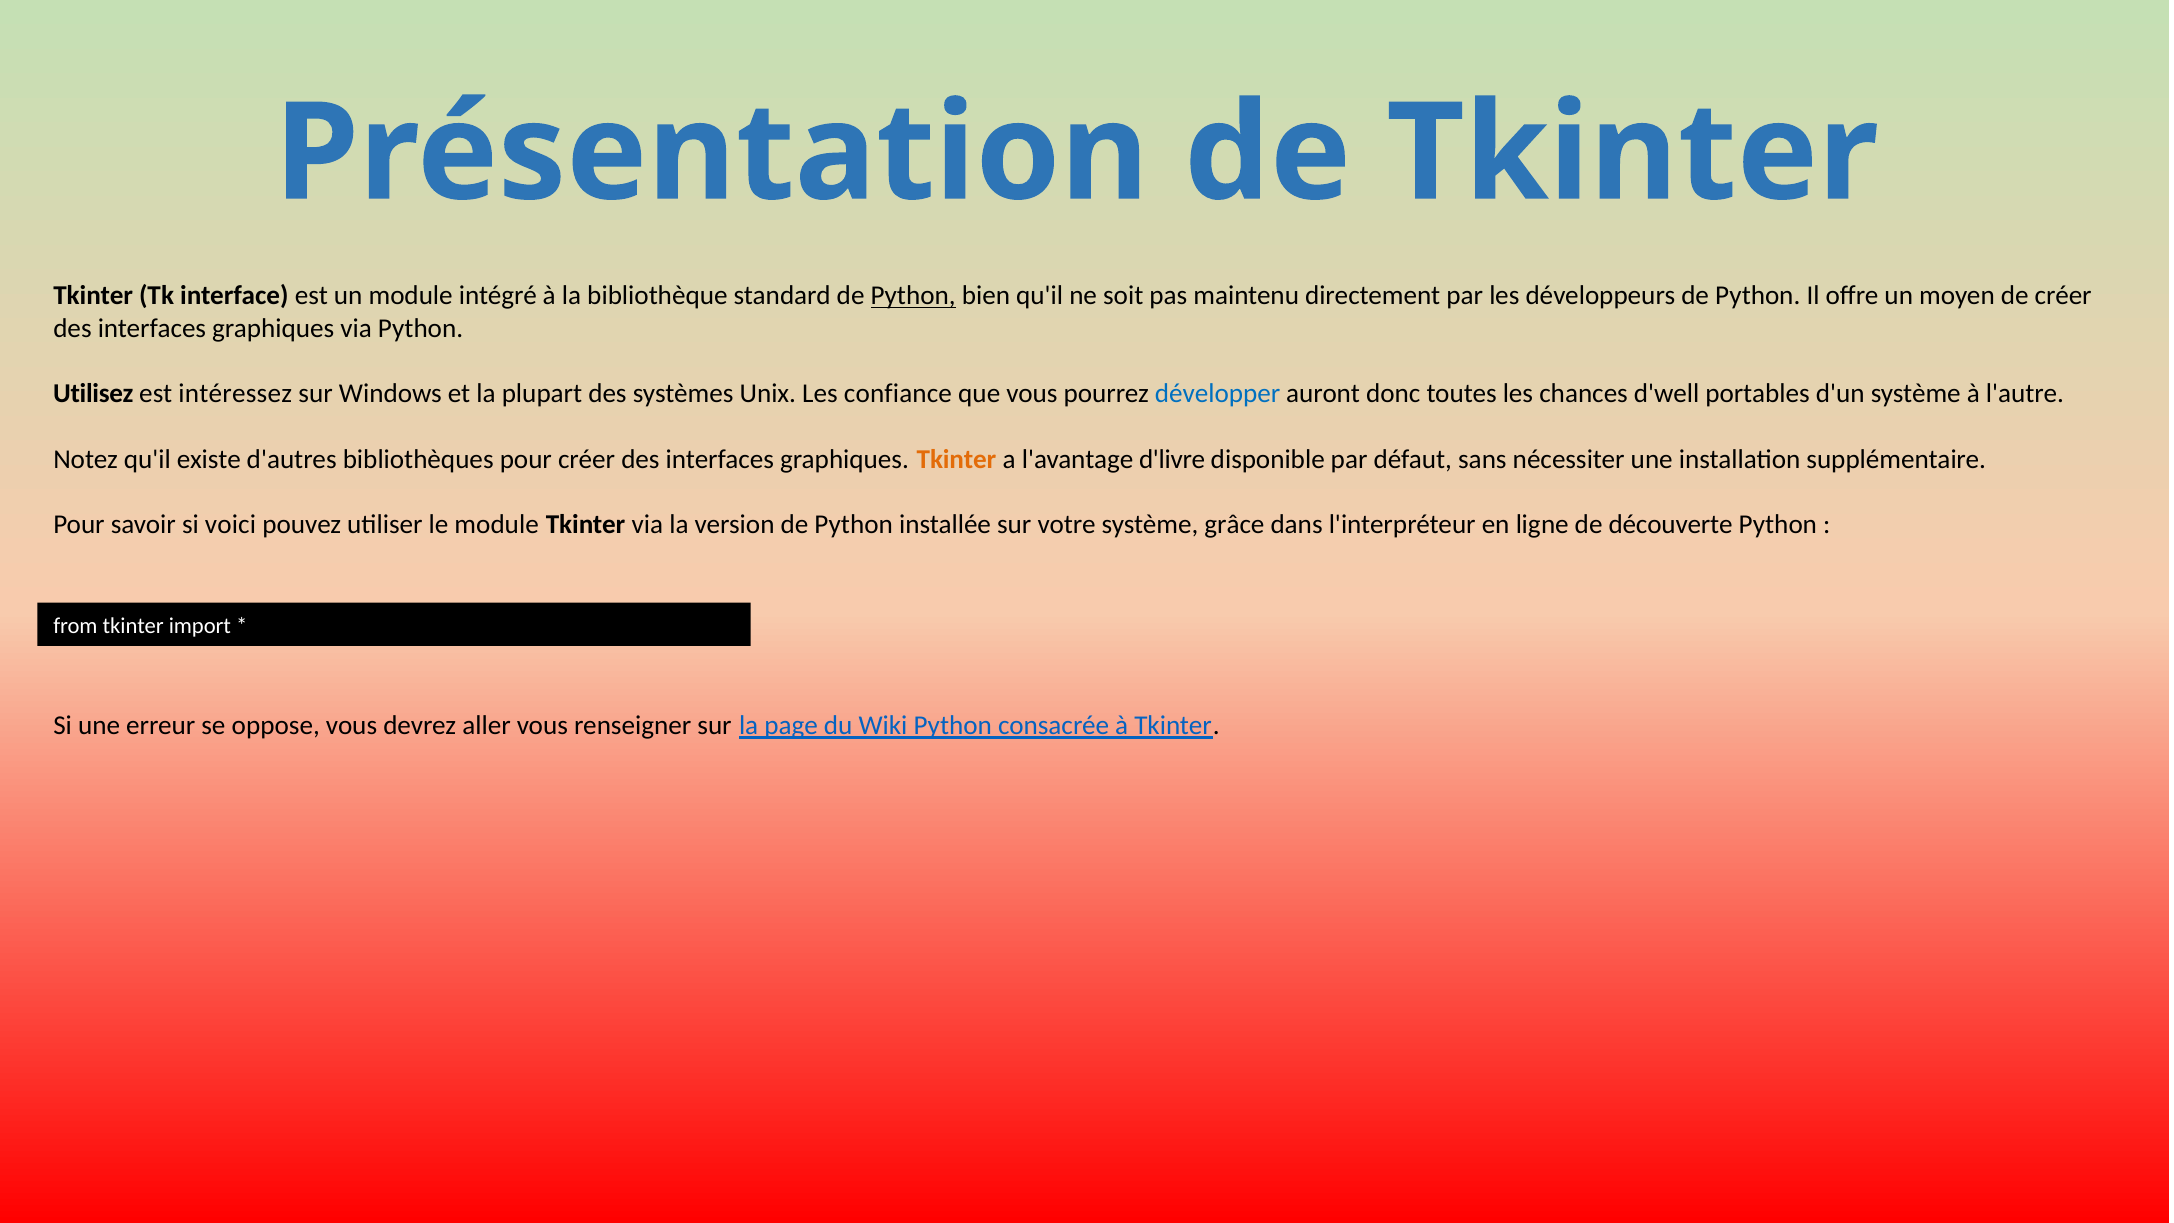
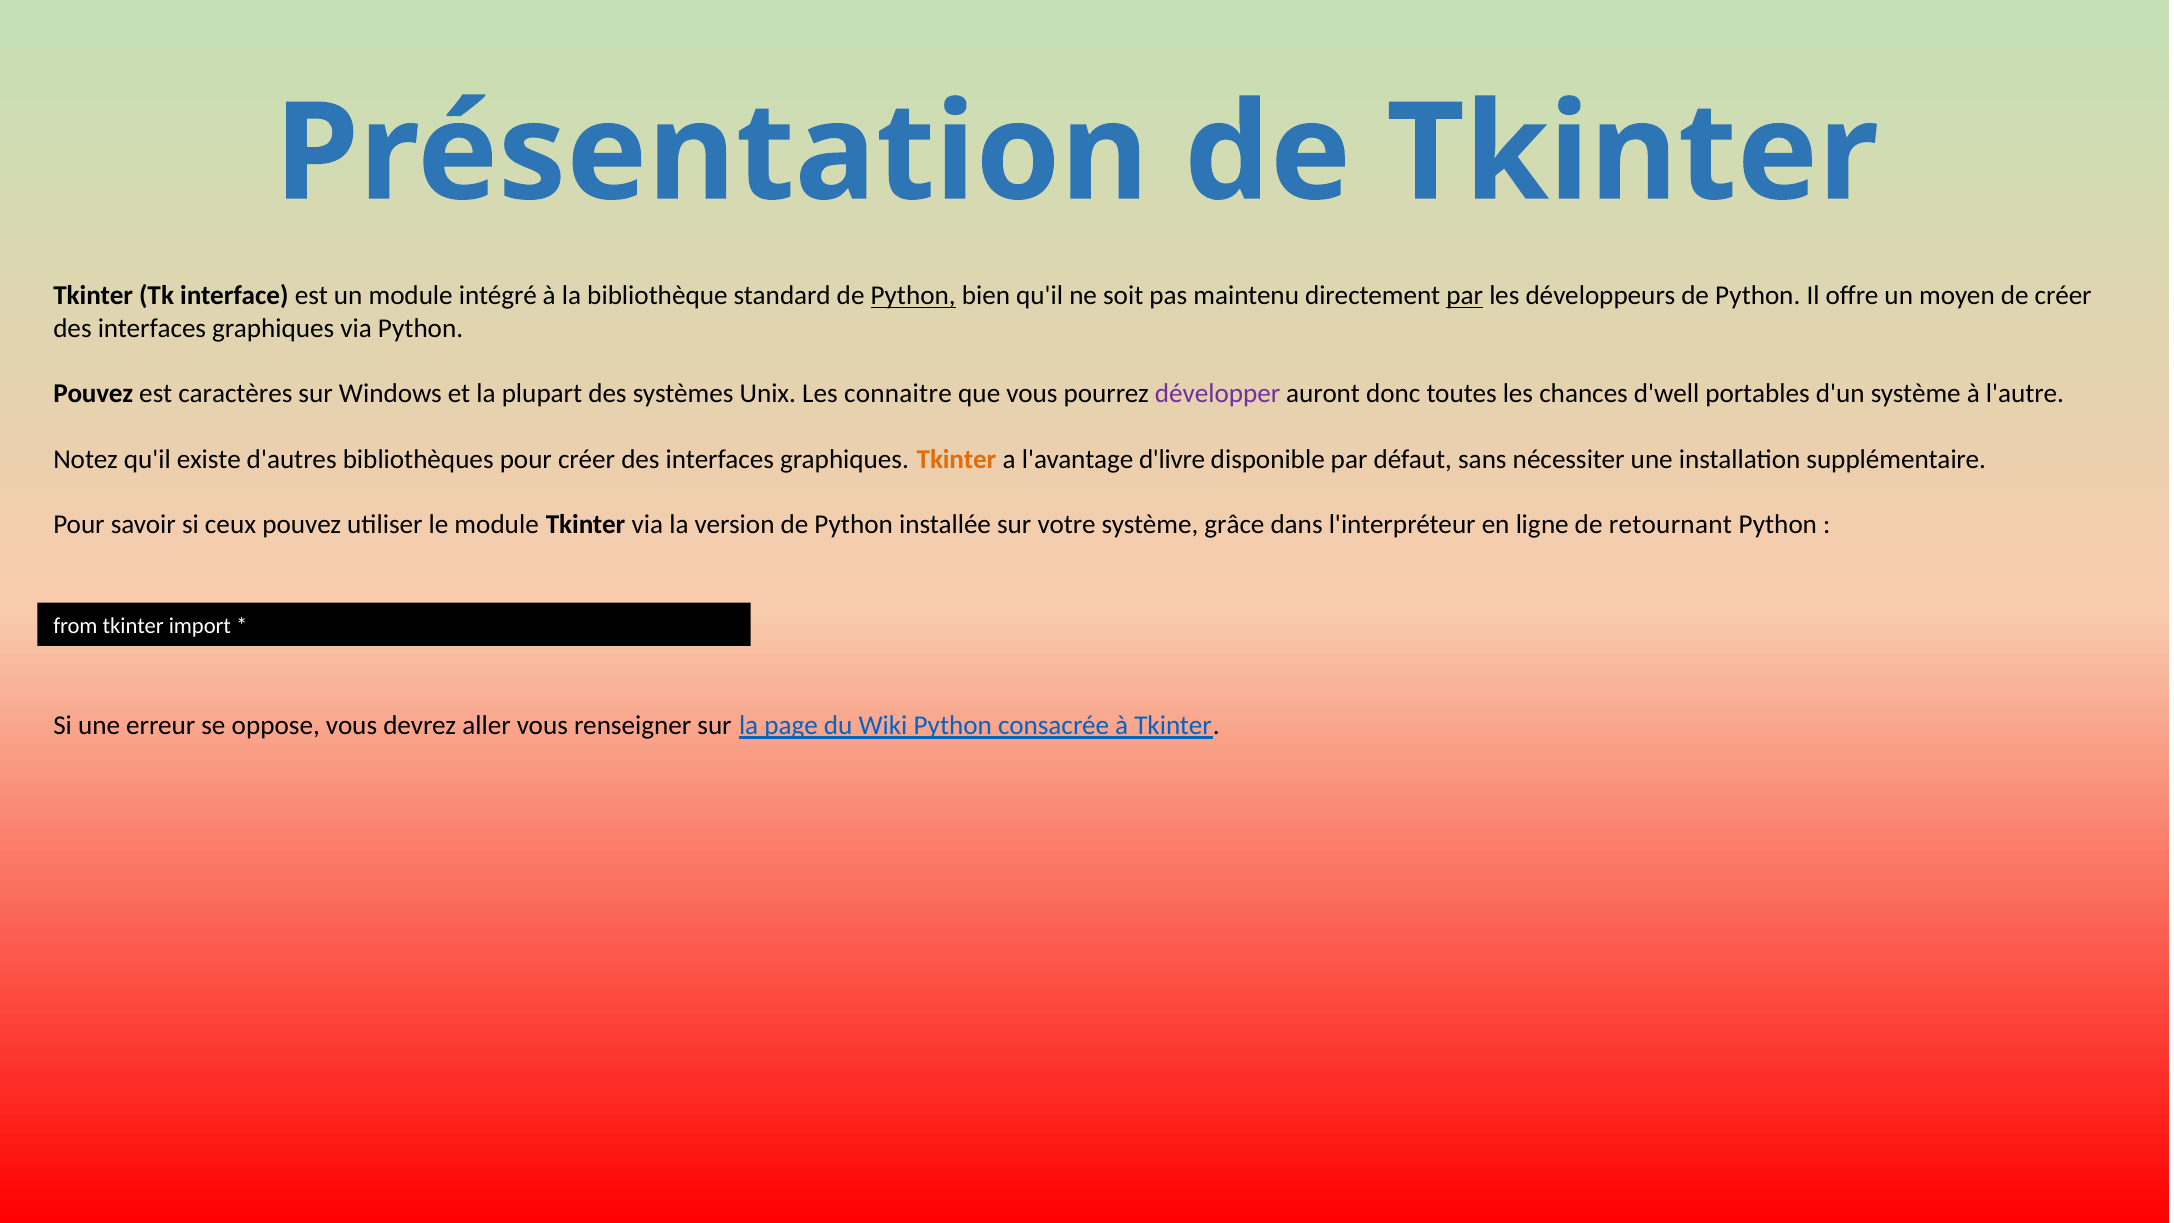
par at (1465, 296) underline: none -> present
Utilisez at (93, 394): Utilisez -> Pouvez
intéressez: intéressez -> caractères
confiance: confiance -> connaitre
développer colour: blue -> purple
voici: voici -> ceux
découverte: découverte -> retournant
